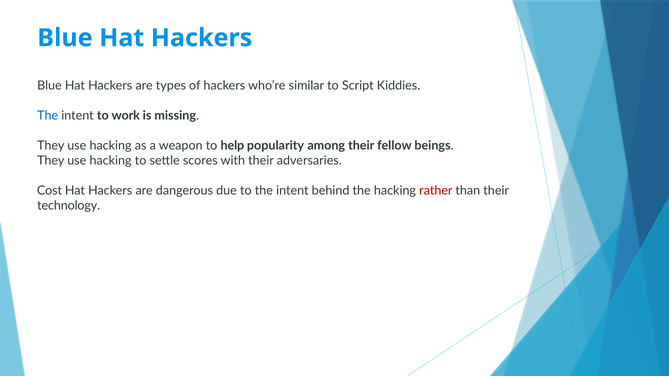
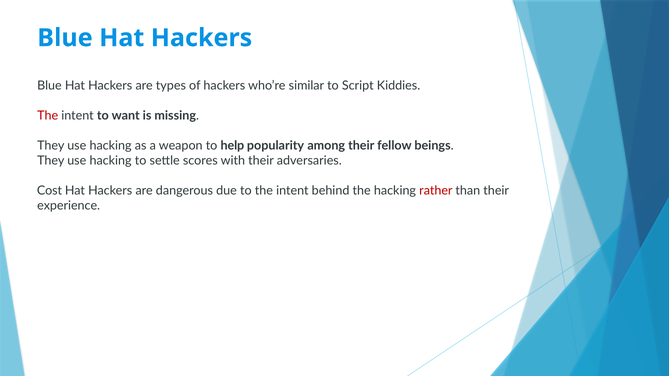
The at (48, 116) colour: blue -> red
work: work -> want
technology: technology -> experience
